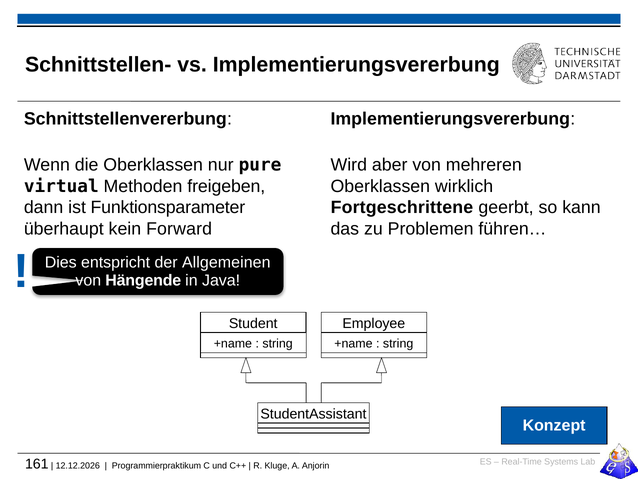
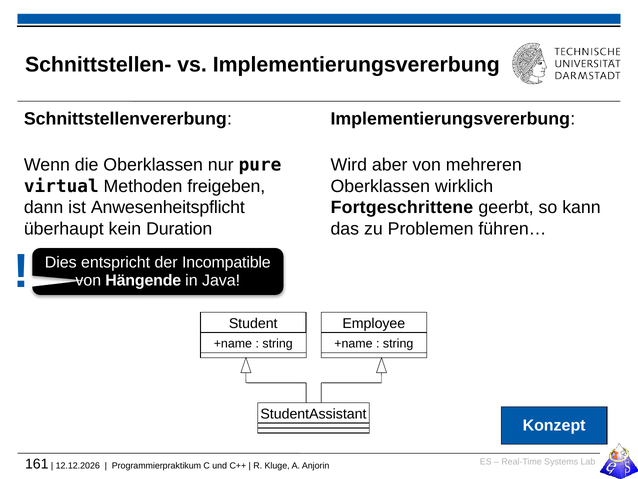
Funktionsparameter: Funktionsparameter -> Anwesenheitspflicht
Forward: Forward -> Duration
Allgemeinen: Allgemeinen -> Incompatible
